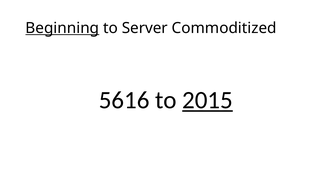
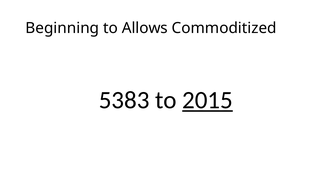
Beginning underline: present -> none
Server: Server -> Allows
5616: 5616 -> 5383
